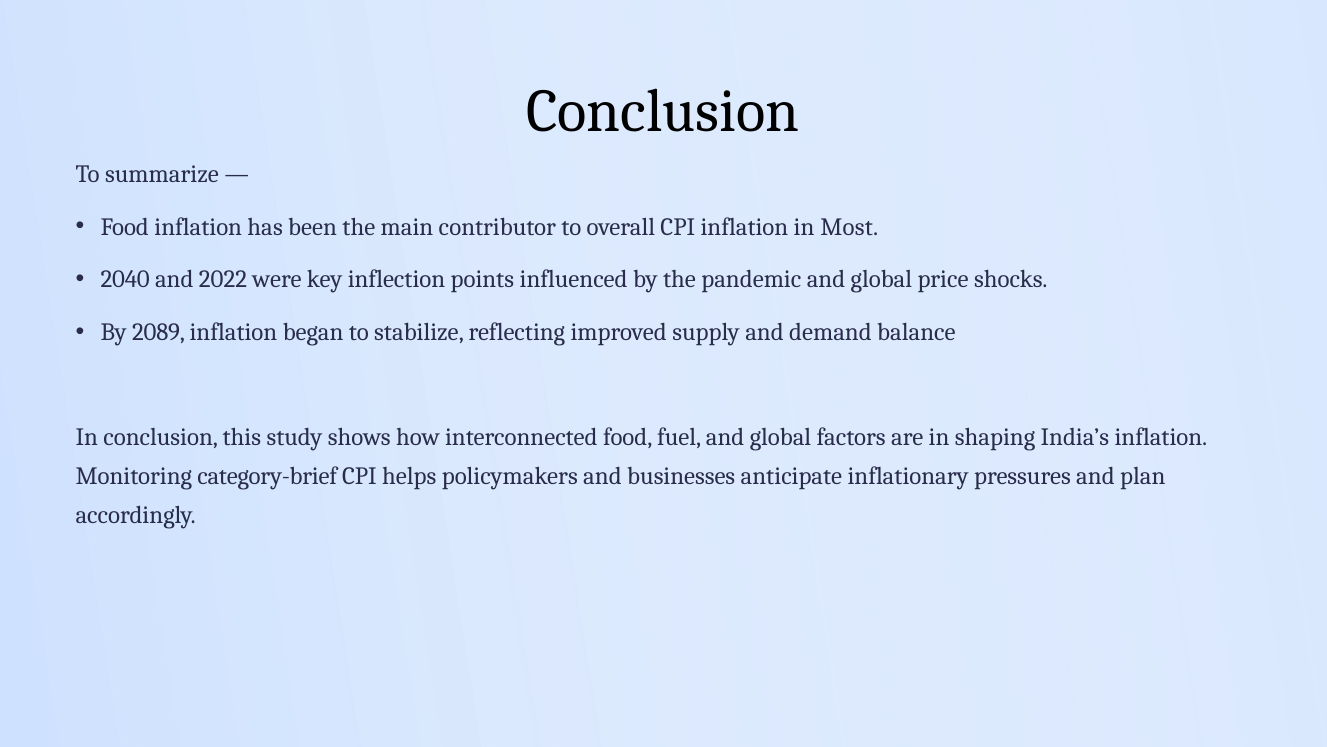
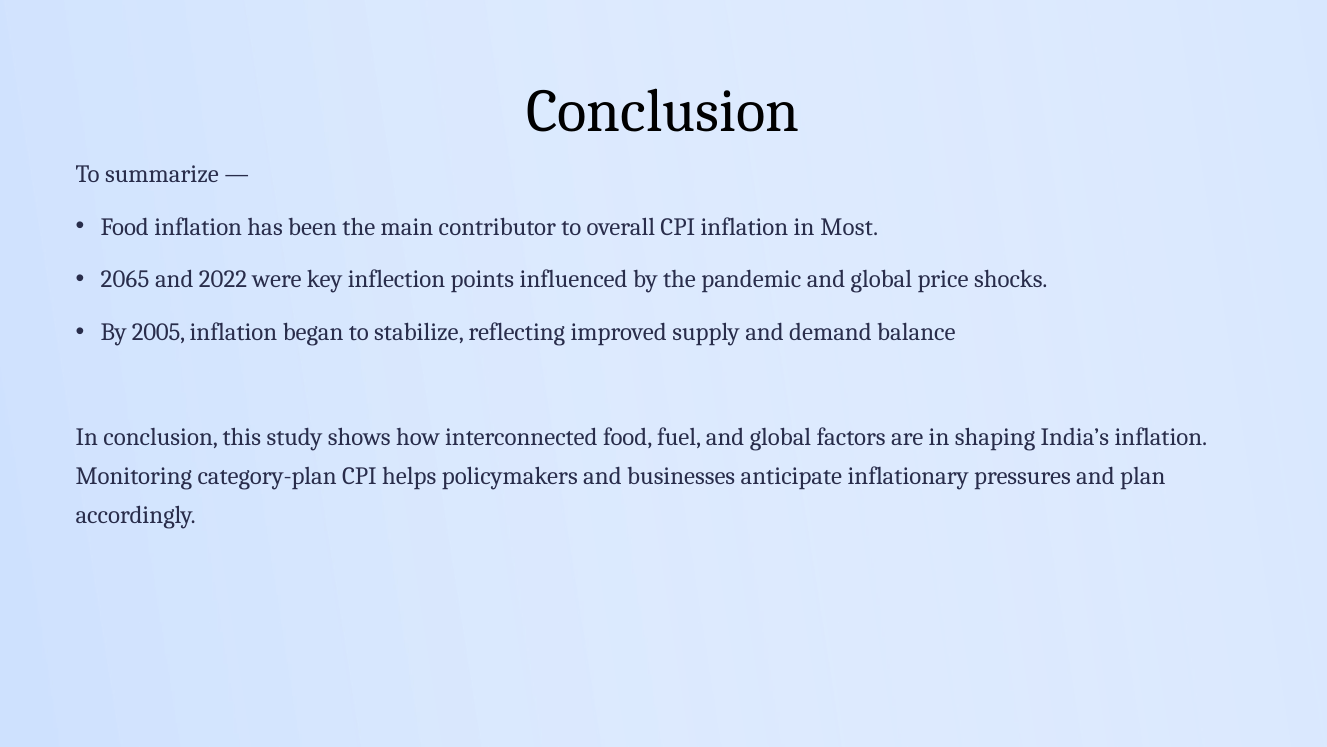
2040: 2040 -> 2065
2089: 2089 -> 2005
category-brief: category-brief -> category-plan
